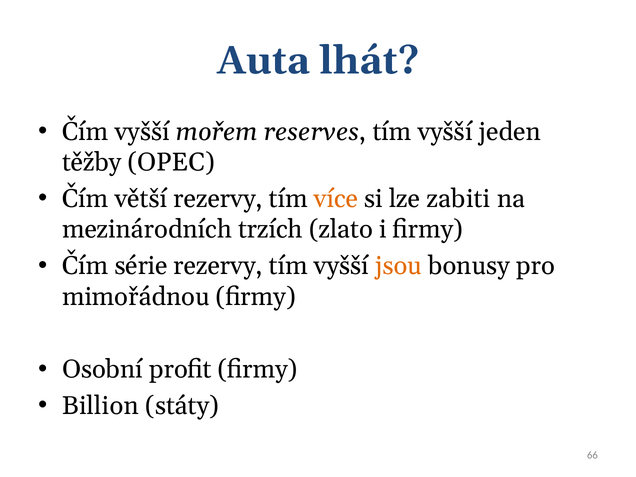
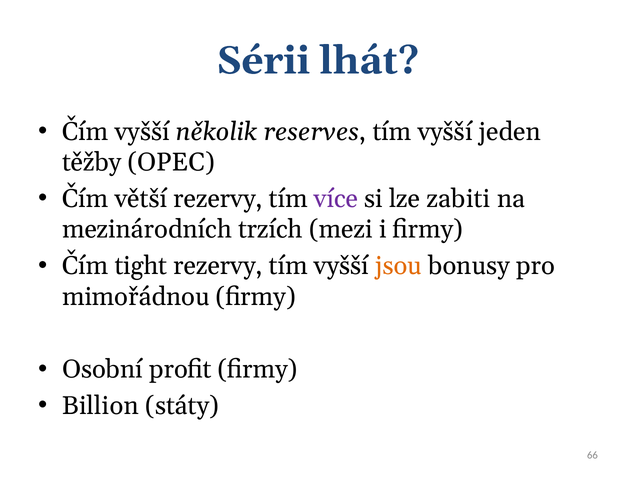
Auta: Auta -> Sérii
mořem: mořem -> několik
více colour: orange -> purple
zlato: zlato -> mezi
série: série -> tight
